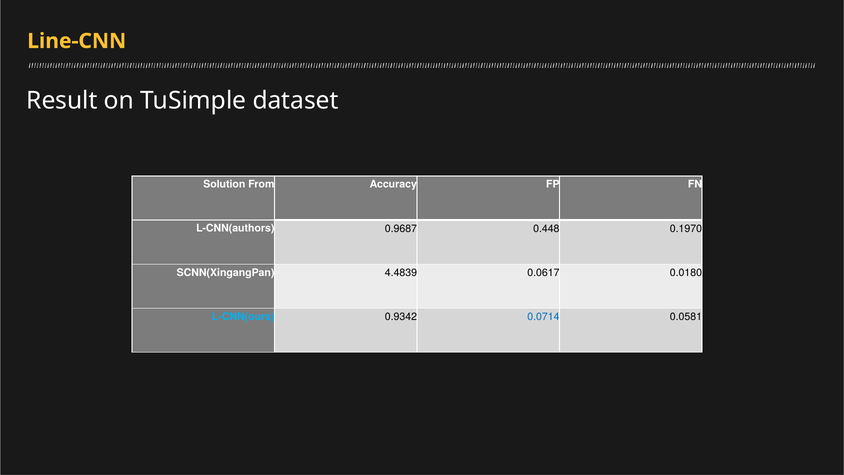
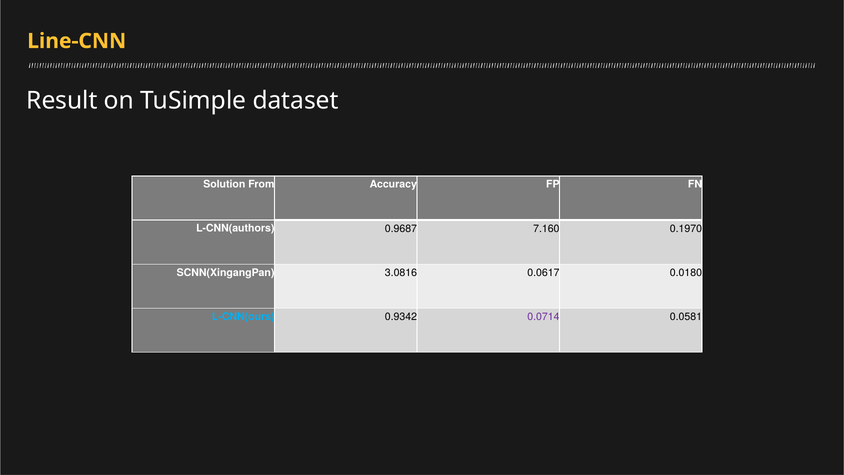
0.448: 0.448 -> 7.160
4.4839: 4.4839 -> 3.0816
0.0714 colour: blue -> purple
